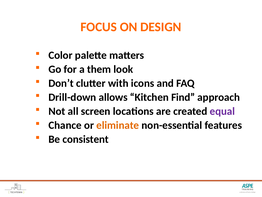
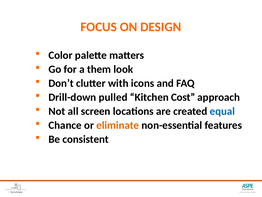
allows: allows -> pulled
Find: Find -> Cost
equal colour: purple -> blue
